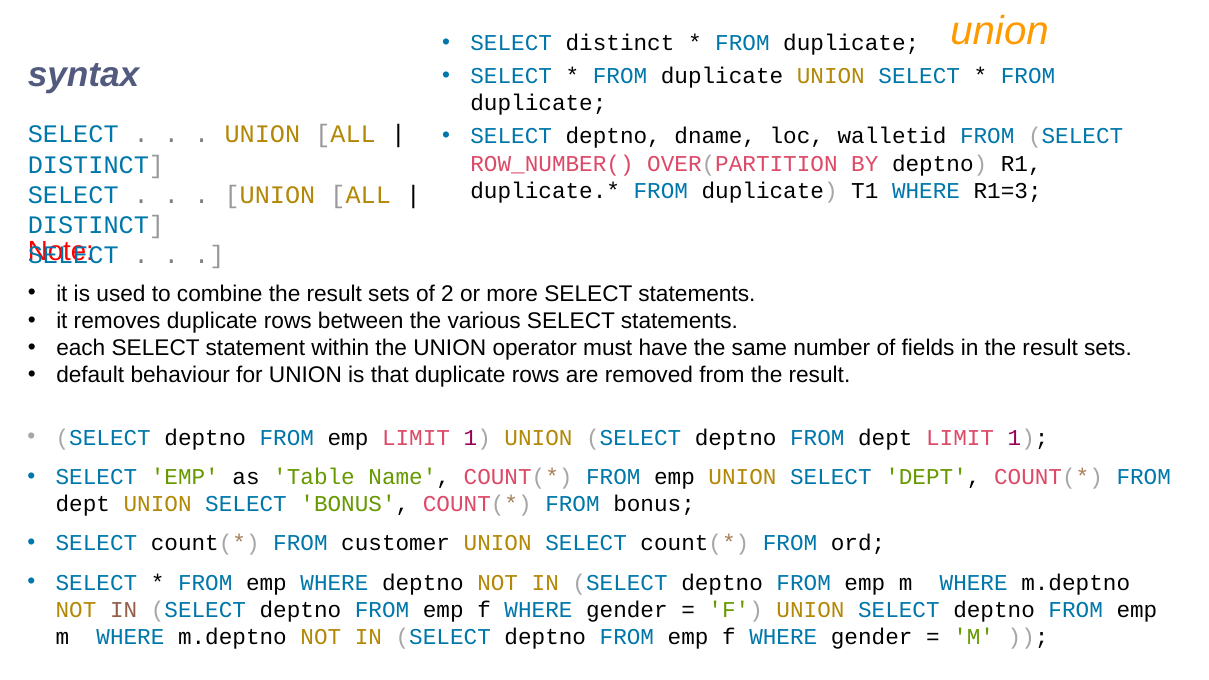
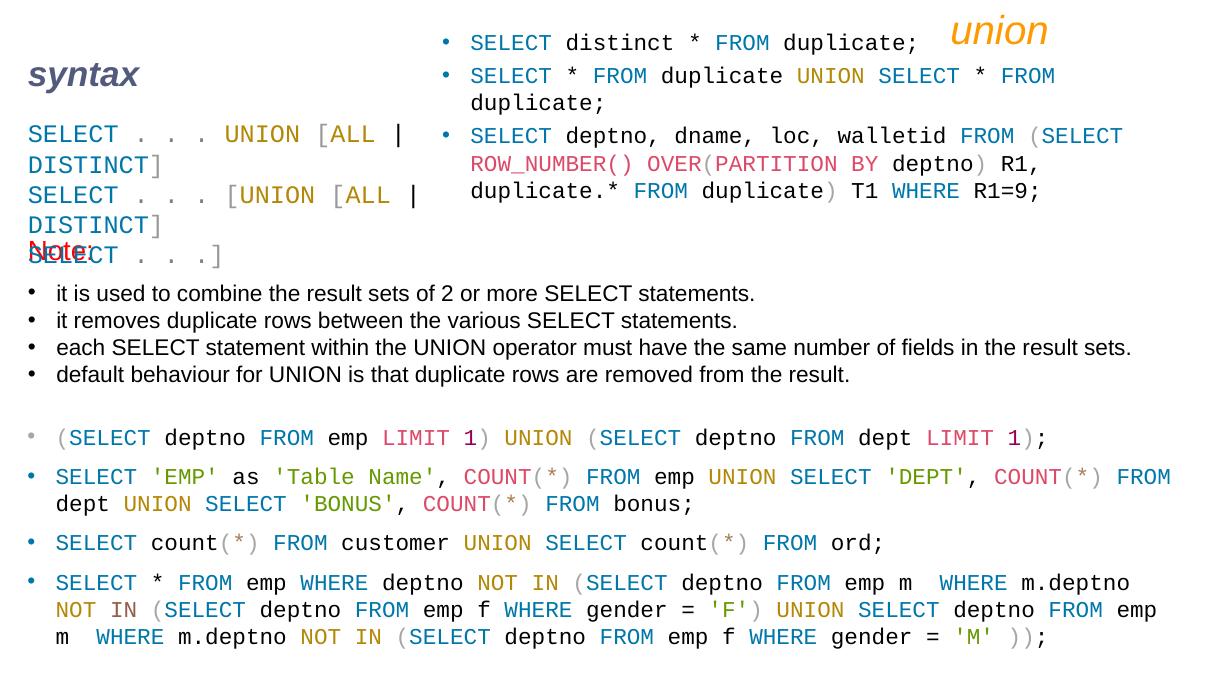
R1=3: R1=3 -> R1=9
